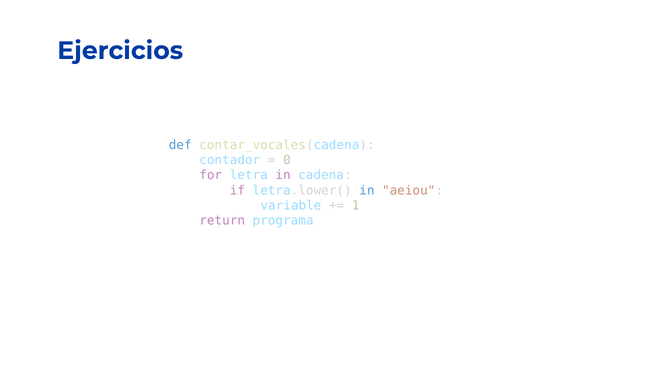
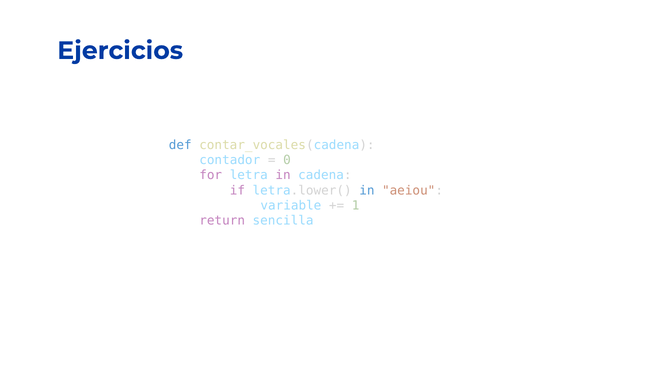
programa: programa -> sencilla
